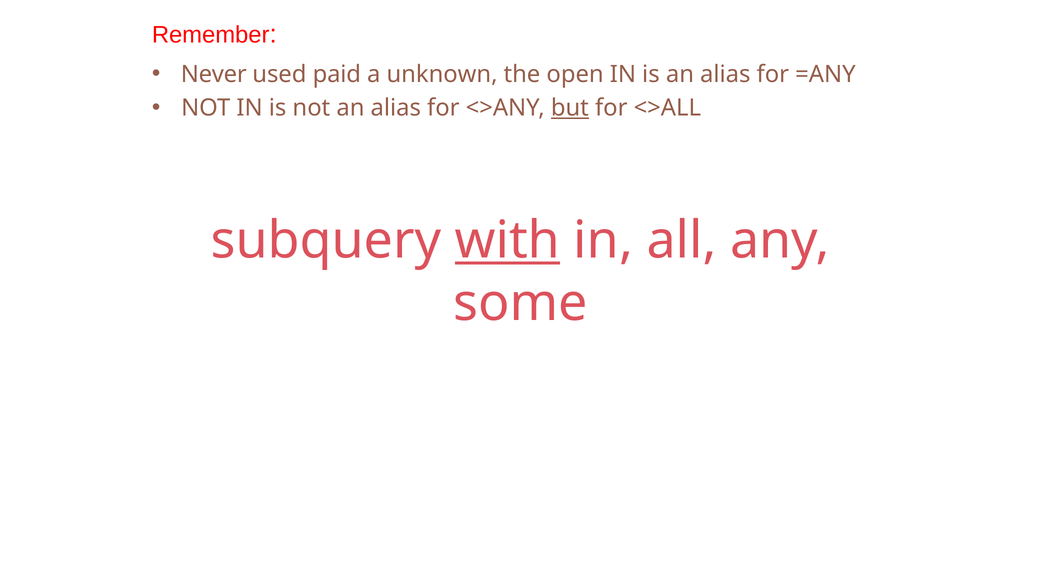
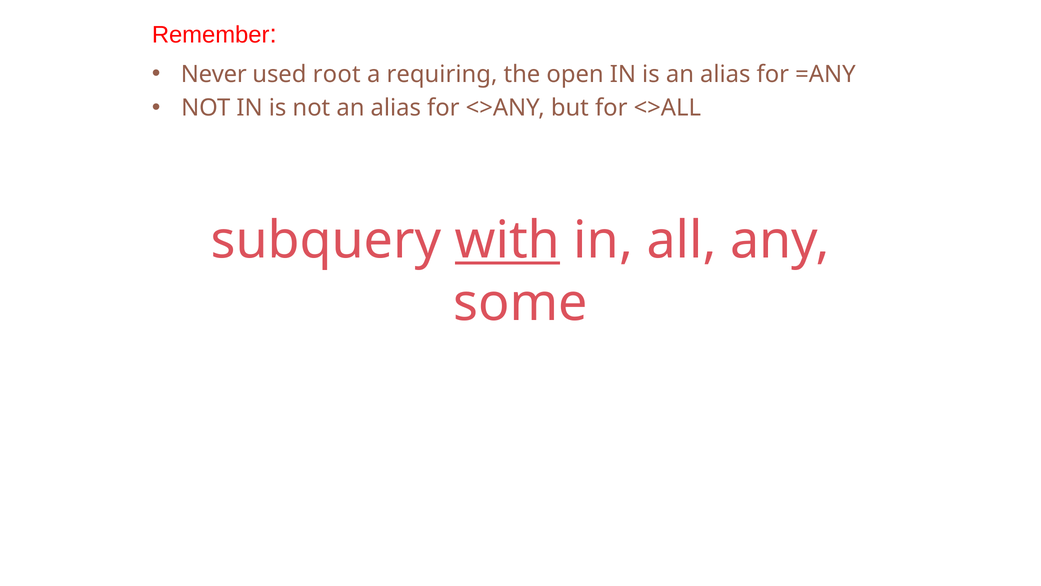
paid: paid -> root
unknown: unknown -> requiring
but underline: present -> none
